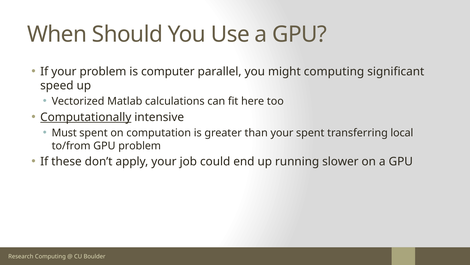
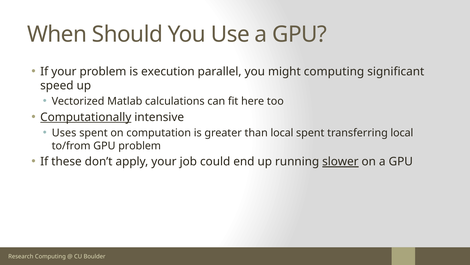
computer: computer -> execution
Must: Must -> Uses
than your: your -> local
slower underline: none -> present
